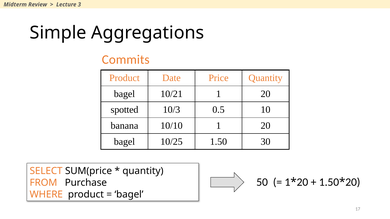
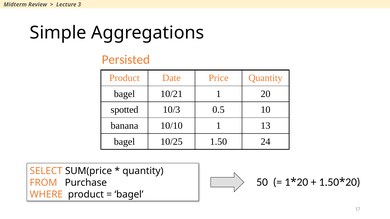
Commits: Commits -> Persisted
10/10 1 20: 20 -> 13
30: 30 -> 24
